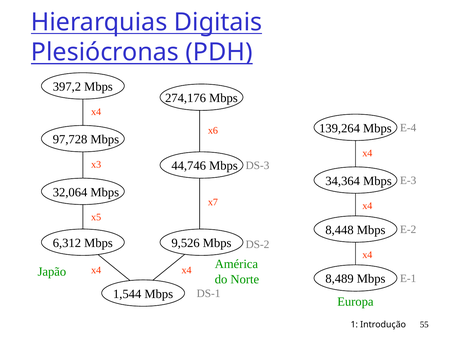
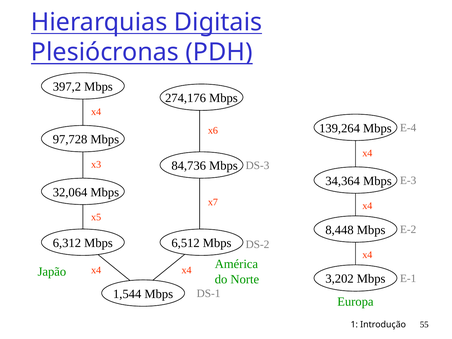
44,746: 44,746 -> 84,736
9,526: 9,526 -> 6,512
8,489: 8,489 -> 3,202
